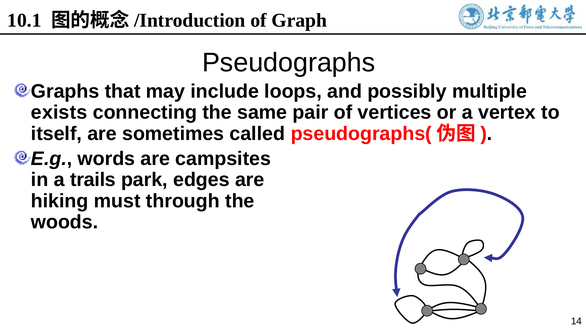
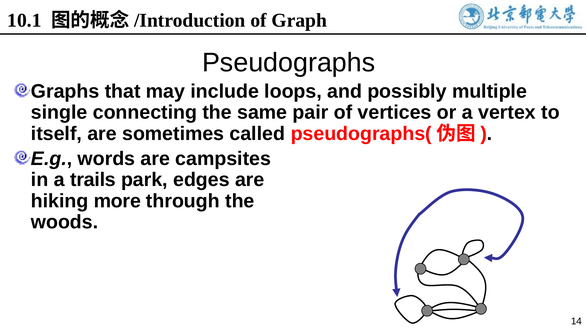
exists: exists -> single
must: must -> more
